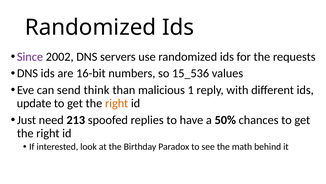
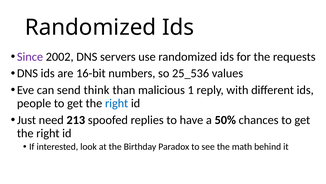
15_536: 15_536 -> 25_536
update: update -> people
right at (117, 103) colour: orange -> blue
